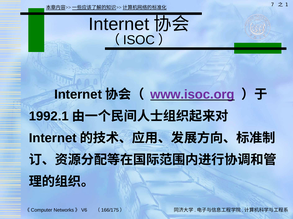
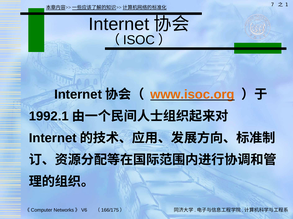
www.isoc.org colour: purple -> orange
